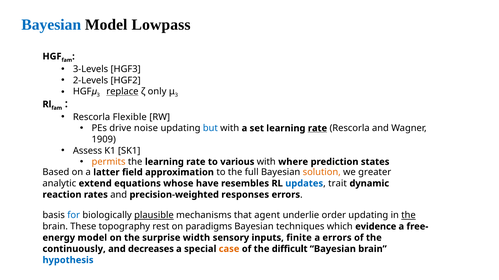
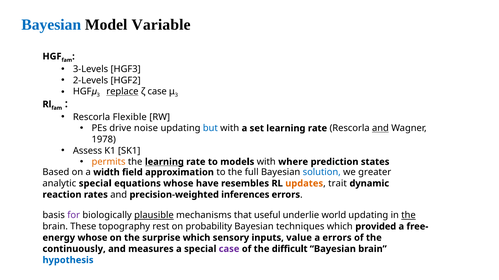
Lowpass: Lowpass -> Variable
ζ only: only -> case
rate at (317, 129) underline: present -> none
and at (380, 129) underline: none -> present
1909: 1909 -> 1978
learning at (164, 162) underline: none -> present
various: various -> models
latter: latter -> width
solution colour: orange -> blue
analytic extend: extend -> special
updates colour: blue -> orange
responses: responses -> inferences
for colour: blue -> purple
agent: agent -> useful
order: order -> world
paradigms: paradigms -> probability
evidence: evidence -> provided
model at (92, 238): model -> whose
surprise width: width -> which
finite: finite -> value
decreases: decreases -> measures
case at (229, 249) colour: orange -> purple
